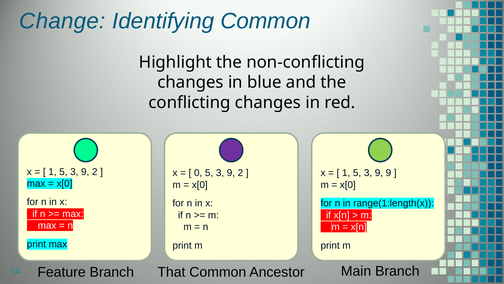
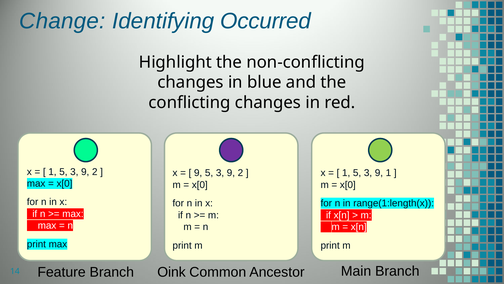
Identifying Common: Common -> Occurred
0 at (198, 173): 0 -> 9
9 9: 9 -> 1
That: That -> Oink
